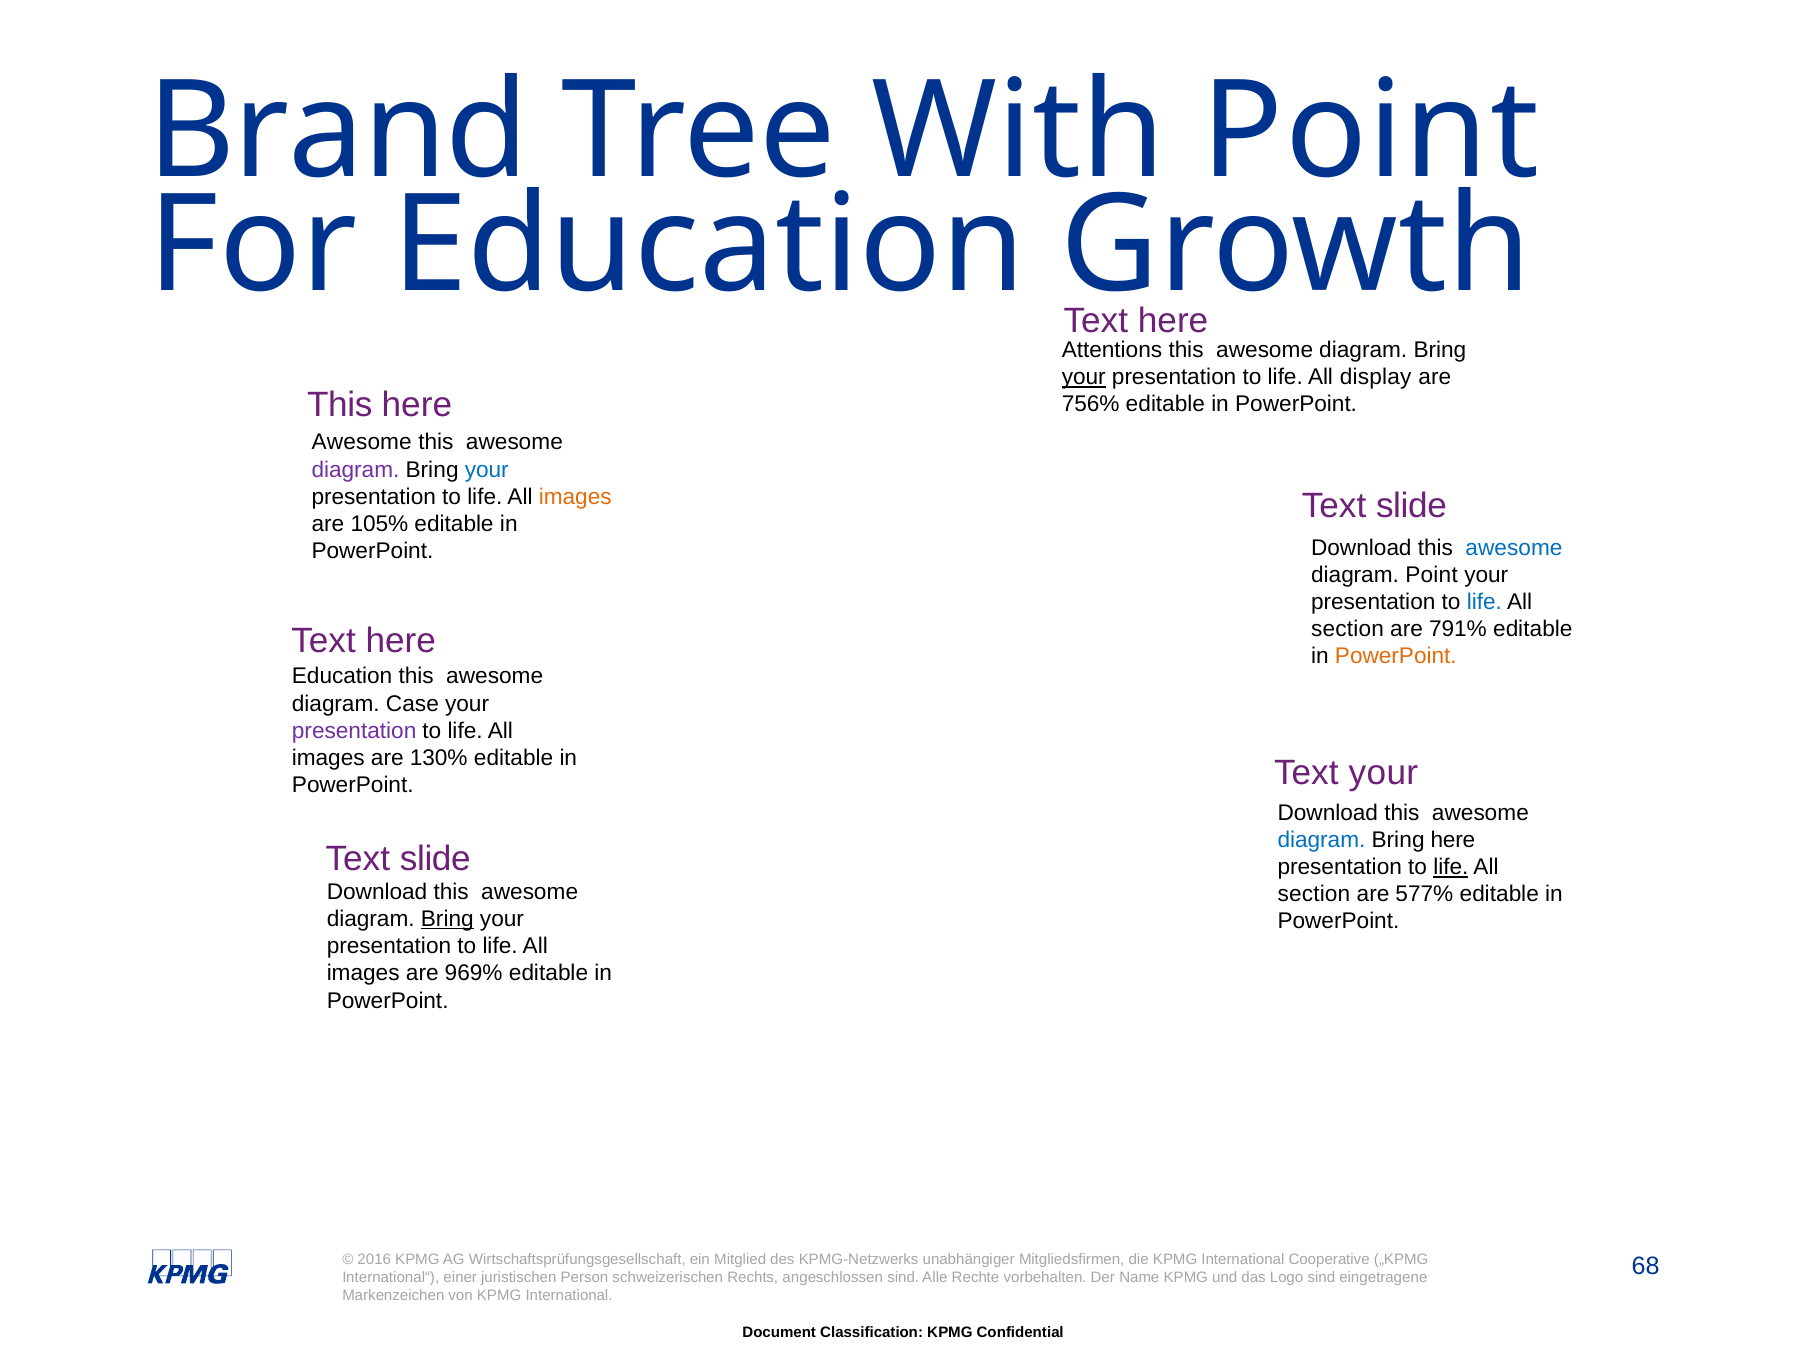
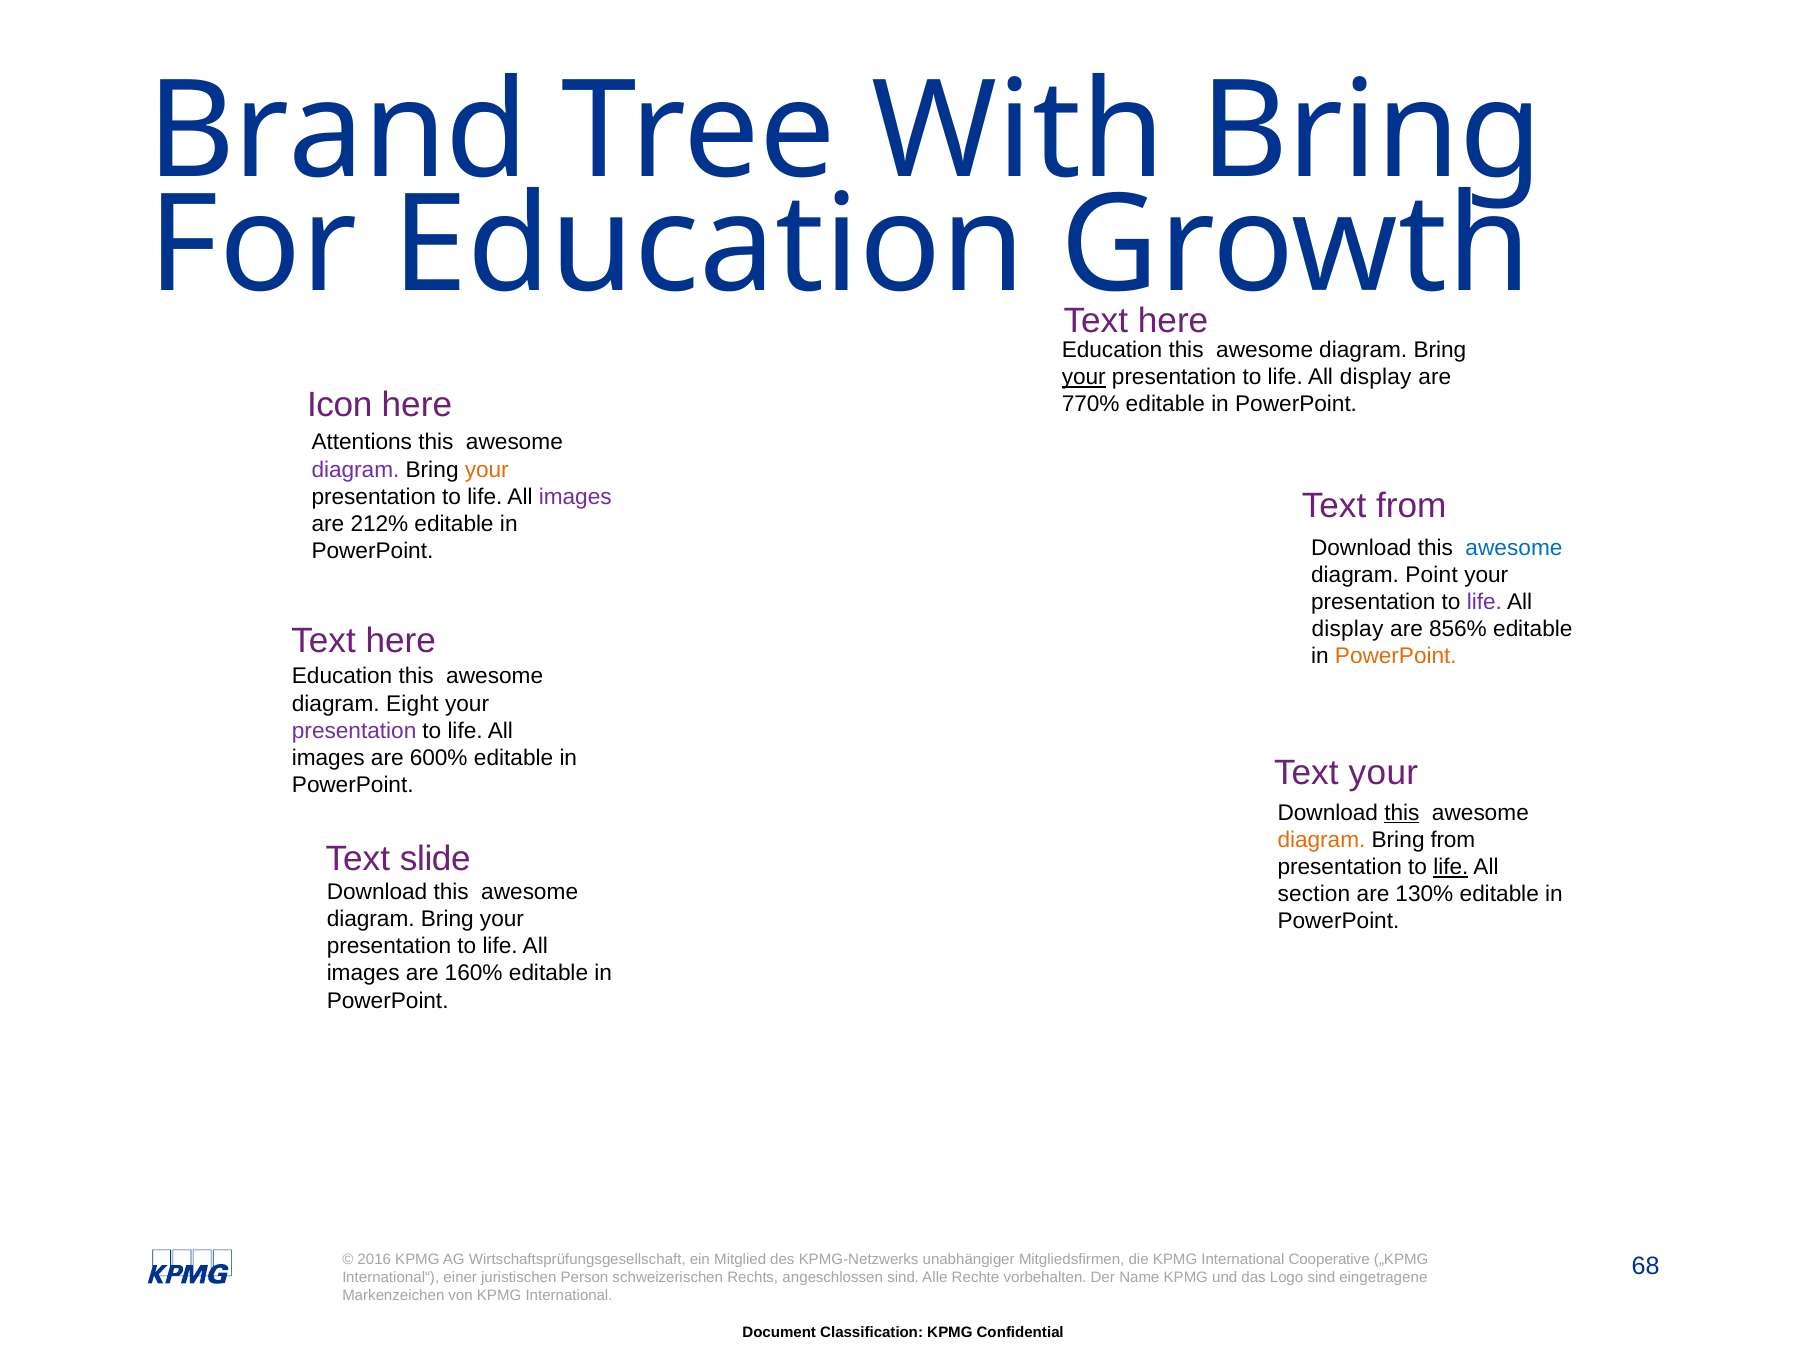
With Point: Point -> Bring
Attentions at (1112, 350): Attentions -> Education
This at (340, 405): This -> Icon
756%: 756% -> 770%
Awesome at (362, 442): Awesome -> Attentions
your at (487, 470) colour: blue -> orange
images at (575, 497) colour: orange -> purple
slide at (1411, 505): slide -> from
105%: 105% -> 212%
life at (1484, 602) colour: blue -> purple
section at (1348, 629): section -> display
791%: 791% -> 856%
Case: Case -> Eight
130%: 130% -> 600%
this at (1402, 813) underline: none -> present
diagram at (1321, 840) colour: blue -> orange
Bring here: here -> from
577%: 577% -> 130%
Bring at (447, 919) underline: present -> none
969%: 969% -> 160%
